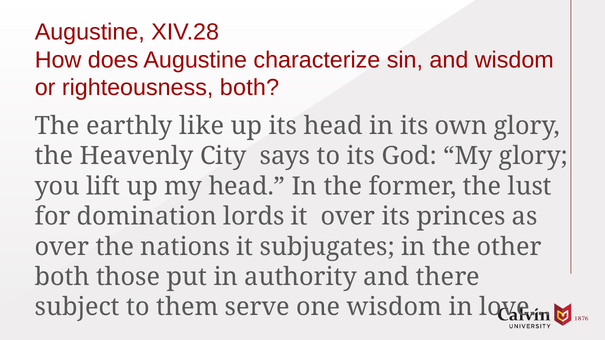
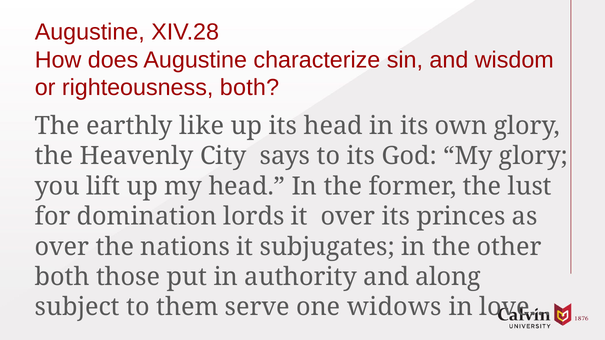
there: there -> along
one wisdom: wisdom -> widows
